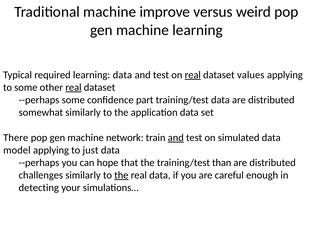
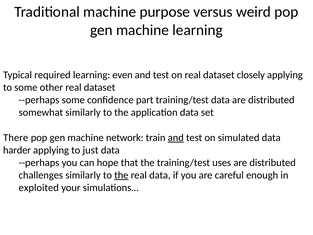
improve: improve -> purpose
learning data: data -> even
real at (193, 75) underline: present -> none
values: values -> closely
real at (73, 87) underline: present -> none
model: model -> harder
than: than -> uses
detecting: detecting -> exploited
